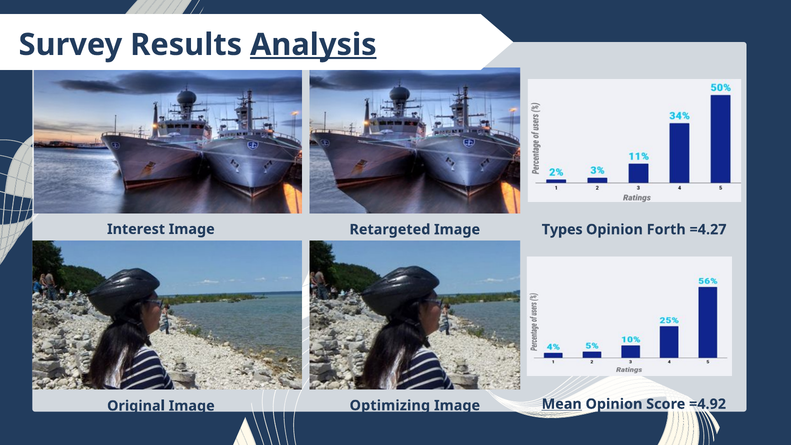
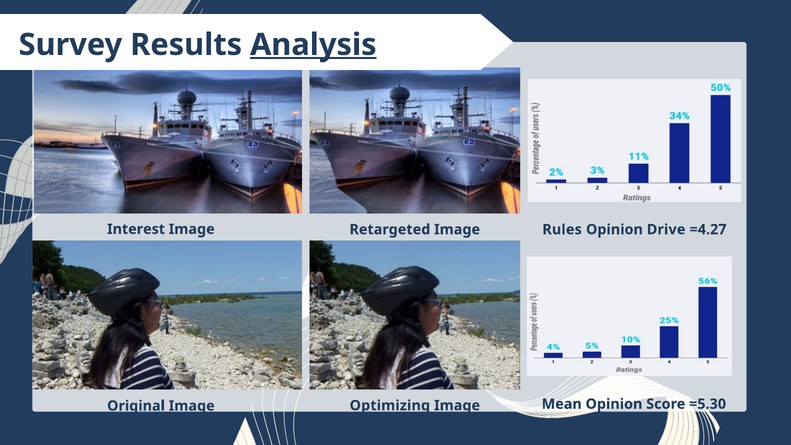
Types: Types -> Rules
Forth: Forth -> Drive
Mean underline: present -> none
=4.92: =4.92 -> =5.30
